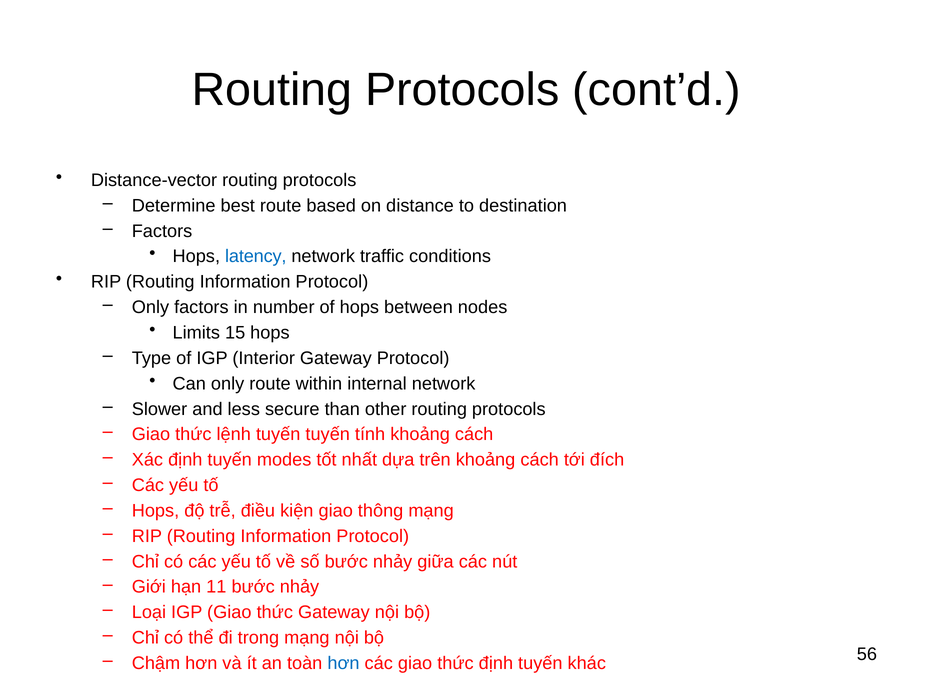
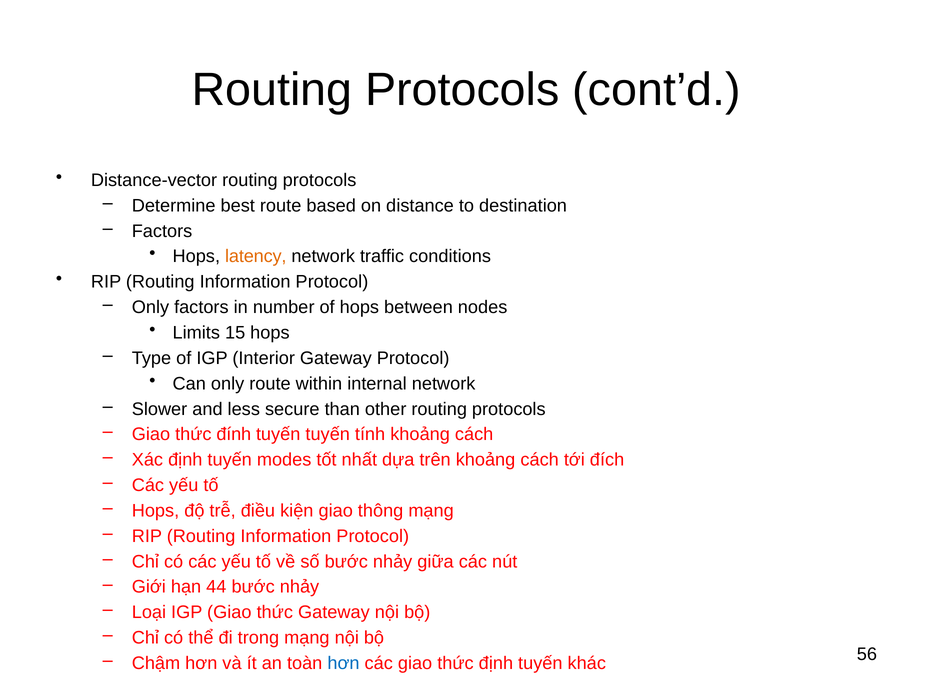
latency colour: blue -> orange
lệnh: lệnh -> đính
11: 11 -> 44
